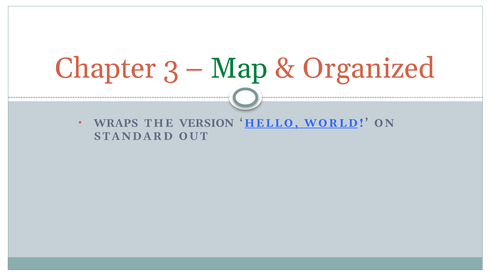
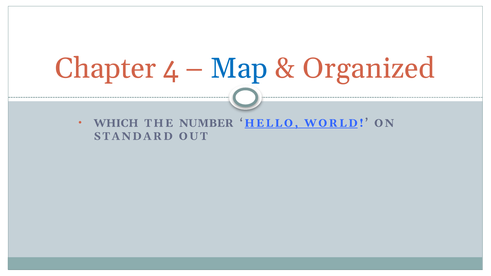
3: 3 -> 4
Map colour: green -> blue
WRAPS: WRAPS -> WHICH
VERSION: VERSION -> NUMBER
